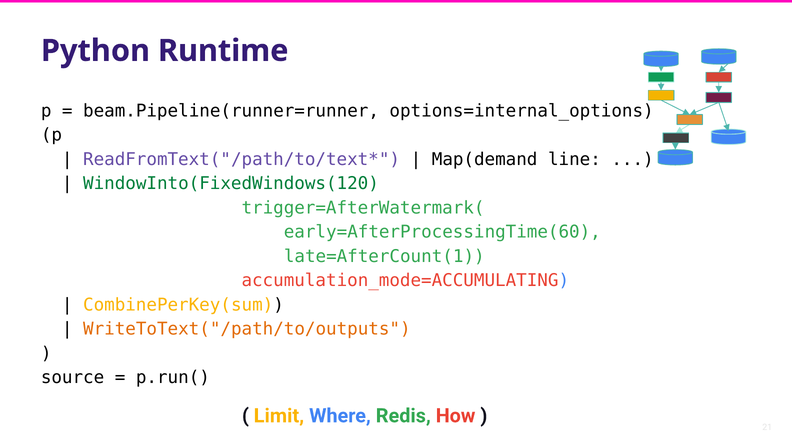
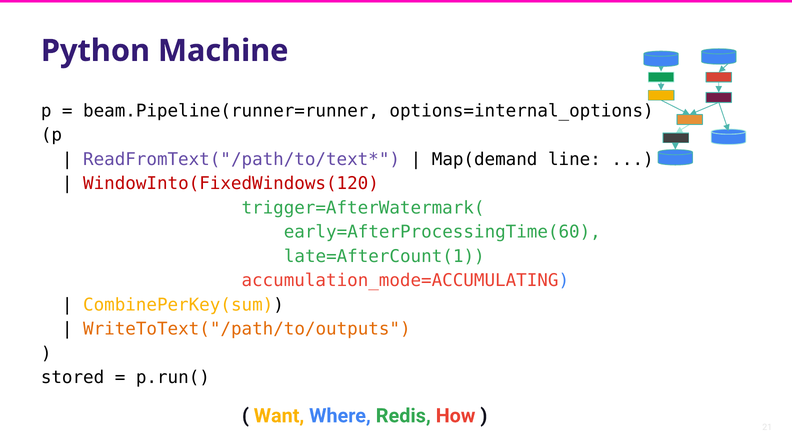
Runtime: Runtime -> Machine
WindowInto(FixedWindows(120 colour: green -> red
source: source -> stored
Limit: Limit -> Want
